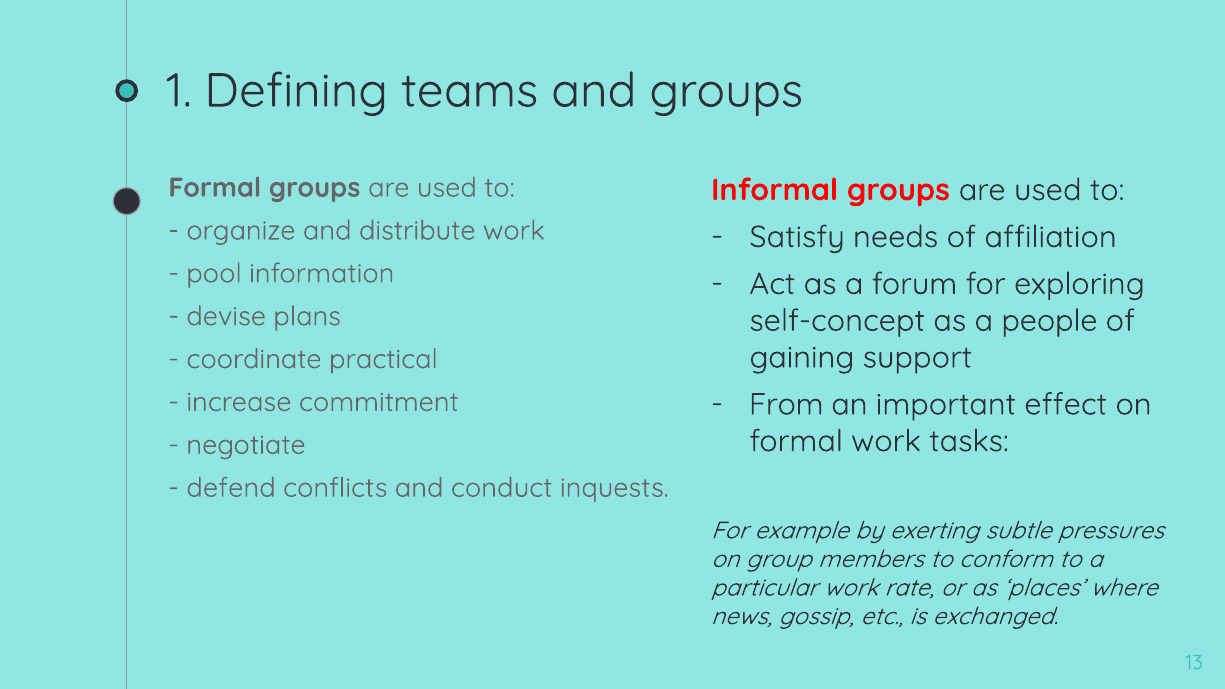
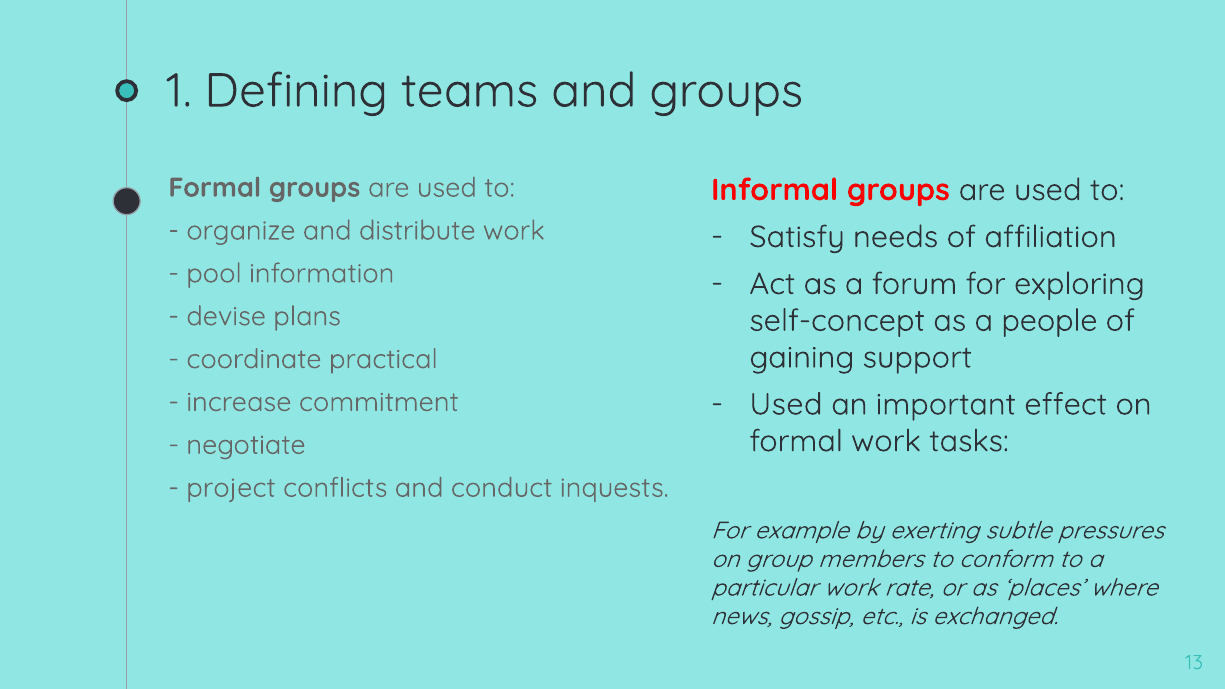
From at (786, 404): From -> Used
defend: defend -> project
